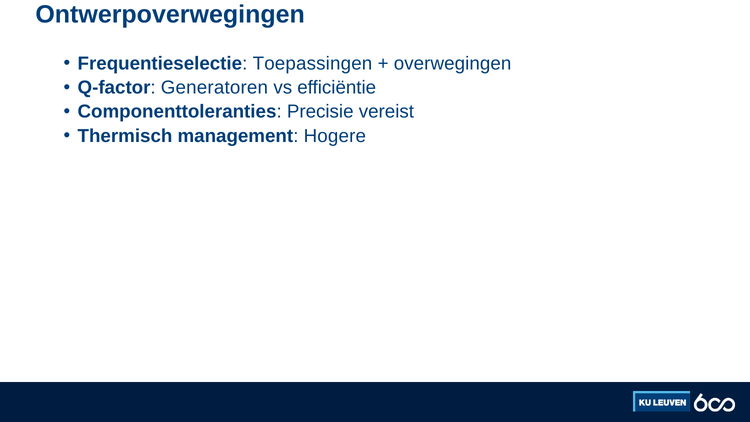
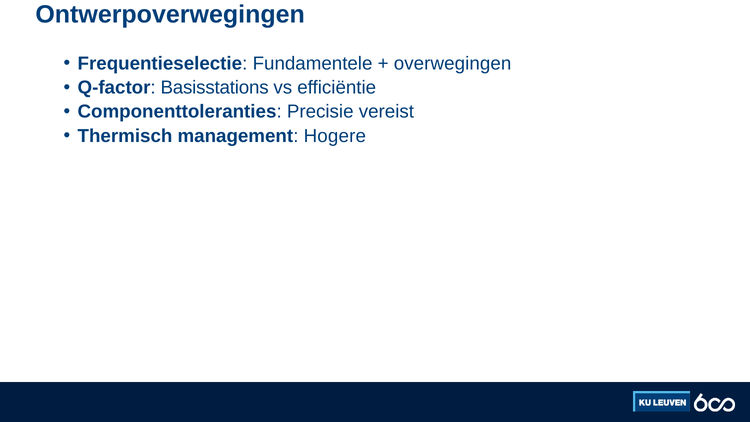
Toepassingen: Toepassingen -> Fundamentele
Generatoren: Generatoren -> Basisstations
